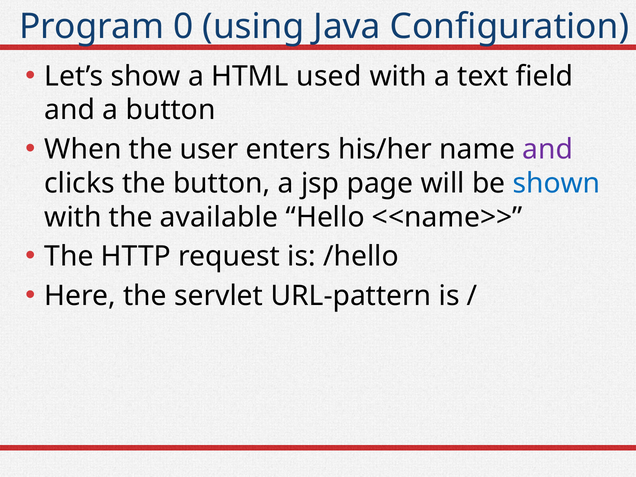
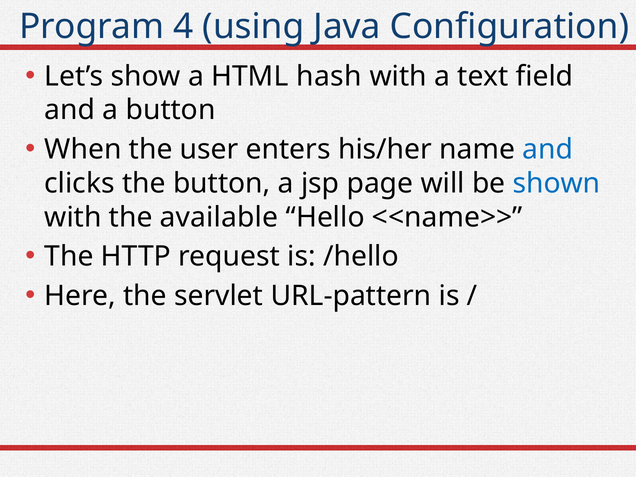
0: 0 -> 4
used: used -> hash
and at (548, 149) colour: purple -> blue
